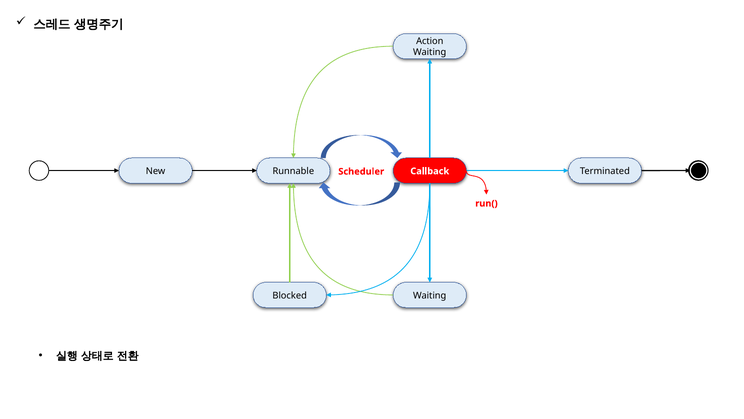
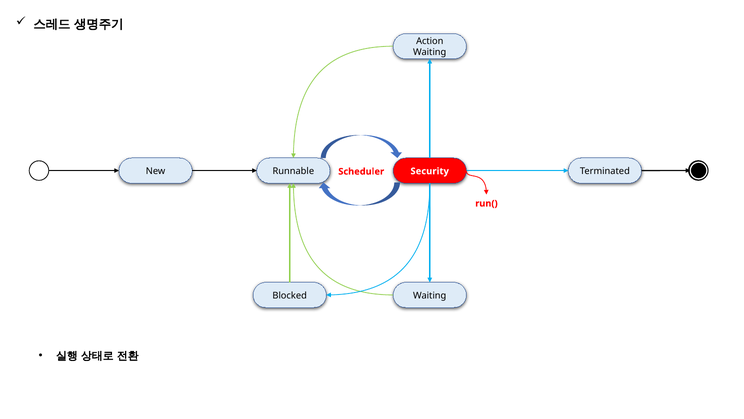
Callback: Callback -> Security
